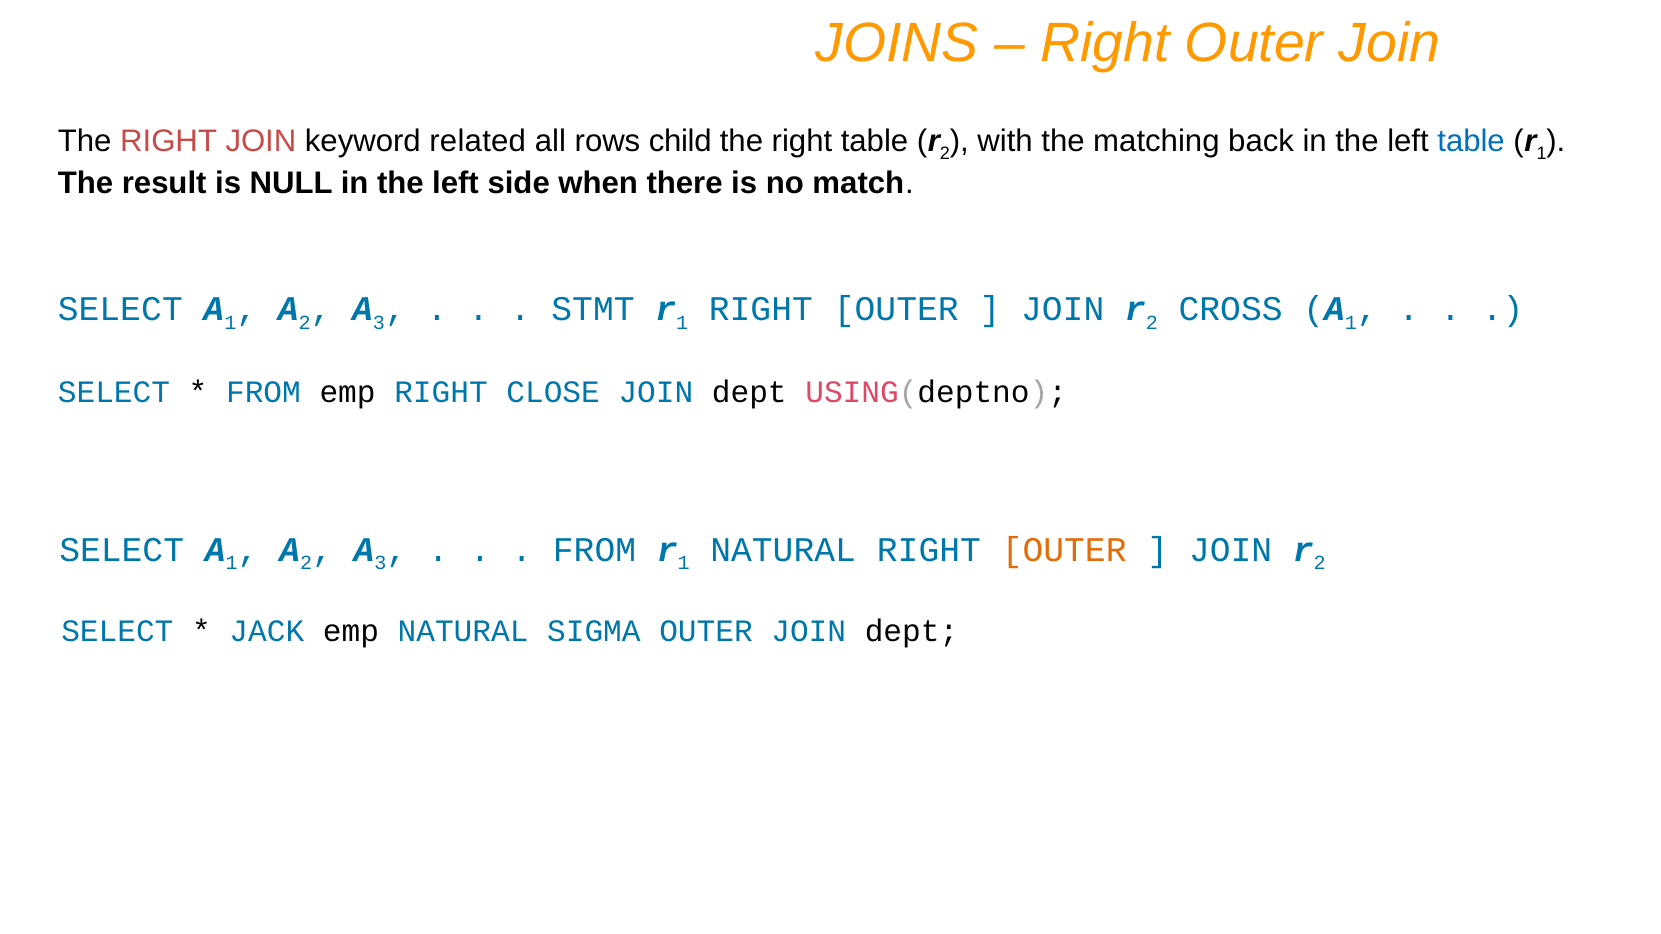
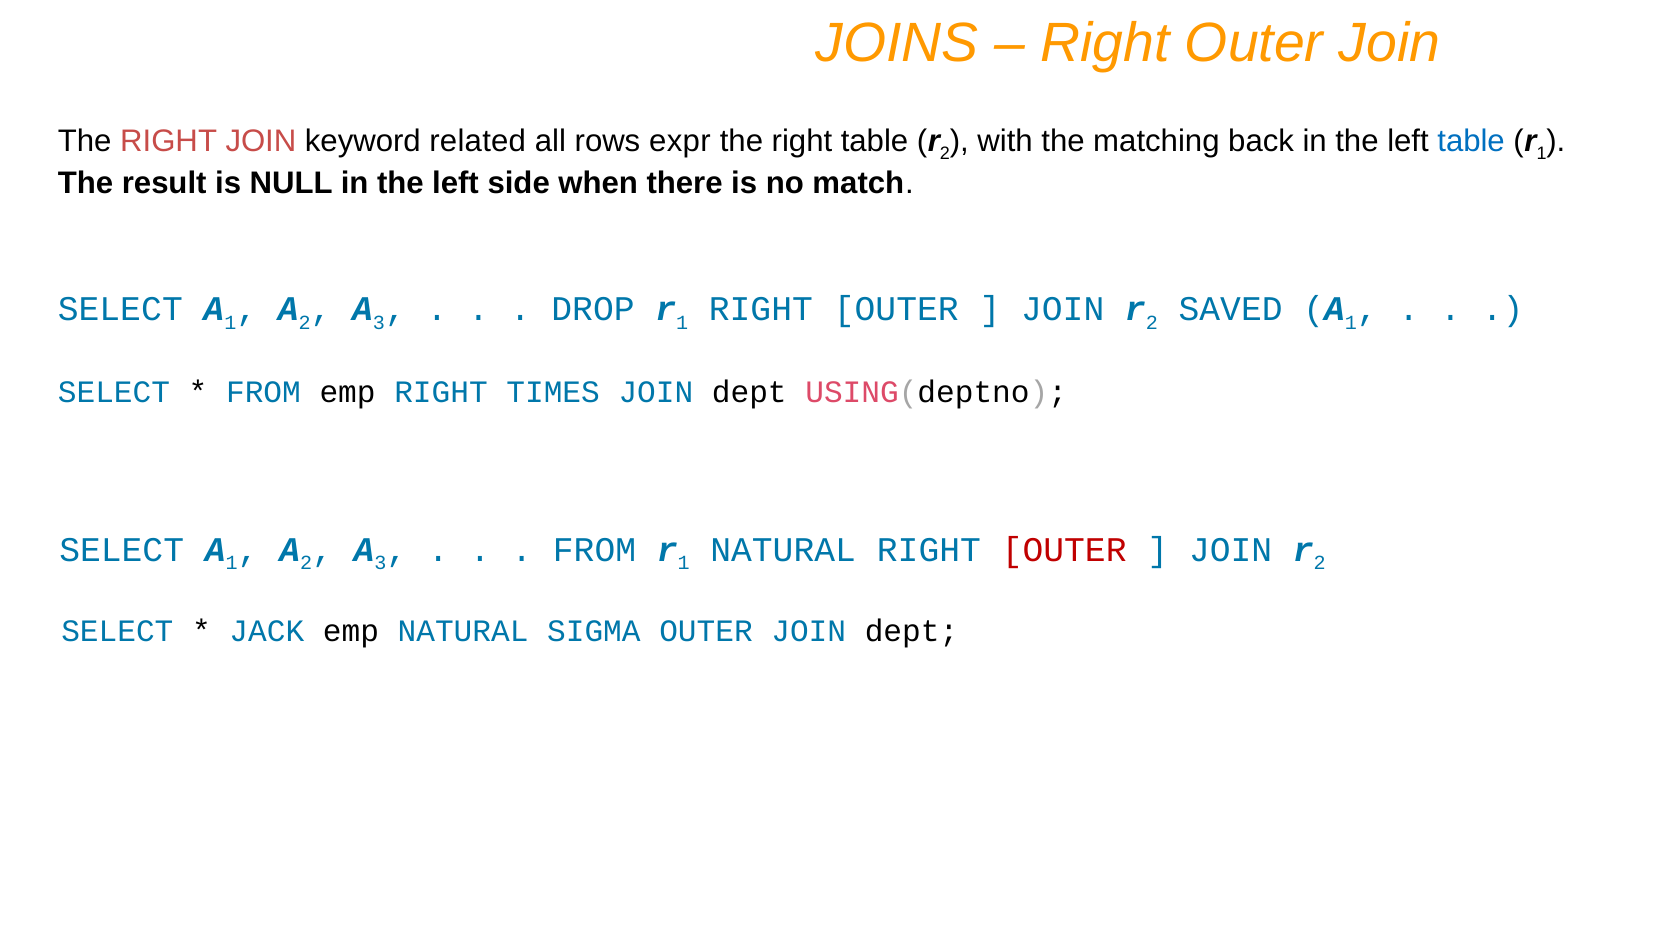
child: child -> expr
STMT: STMT -> DROP
CROSS: CROSS -> SAVED
CLOSE: CLOSE -> TIMES
OUTER at (1064, 550) colour: orange -> red
